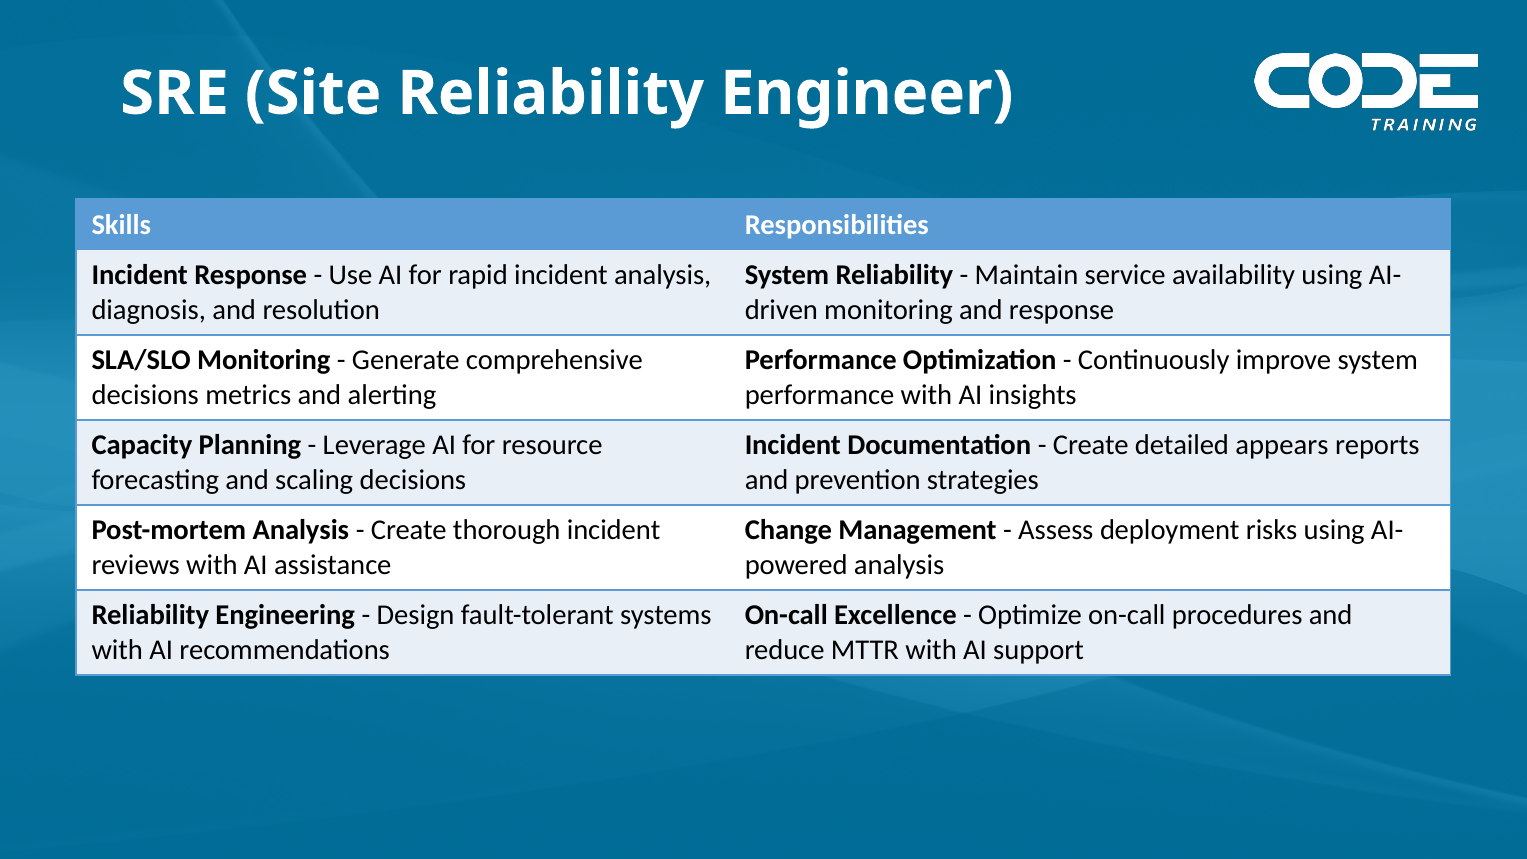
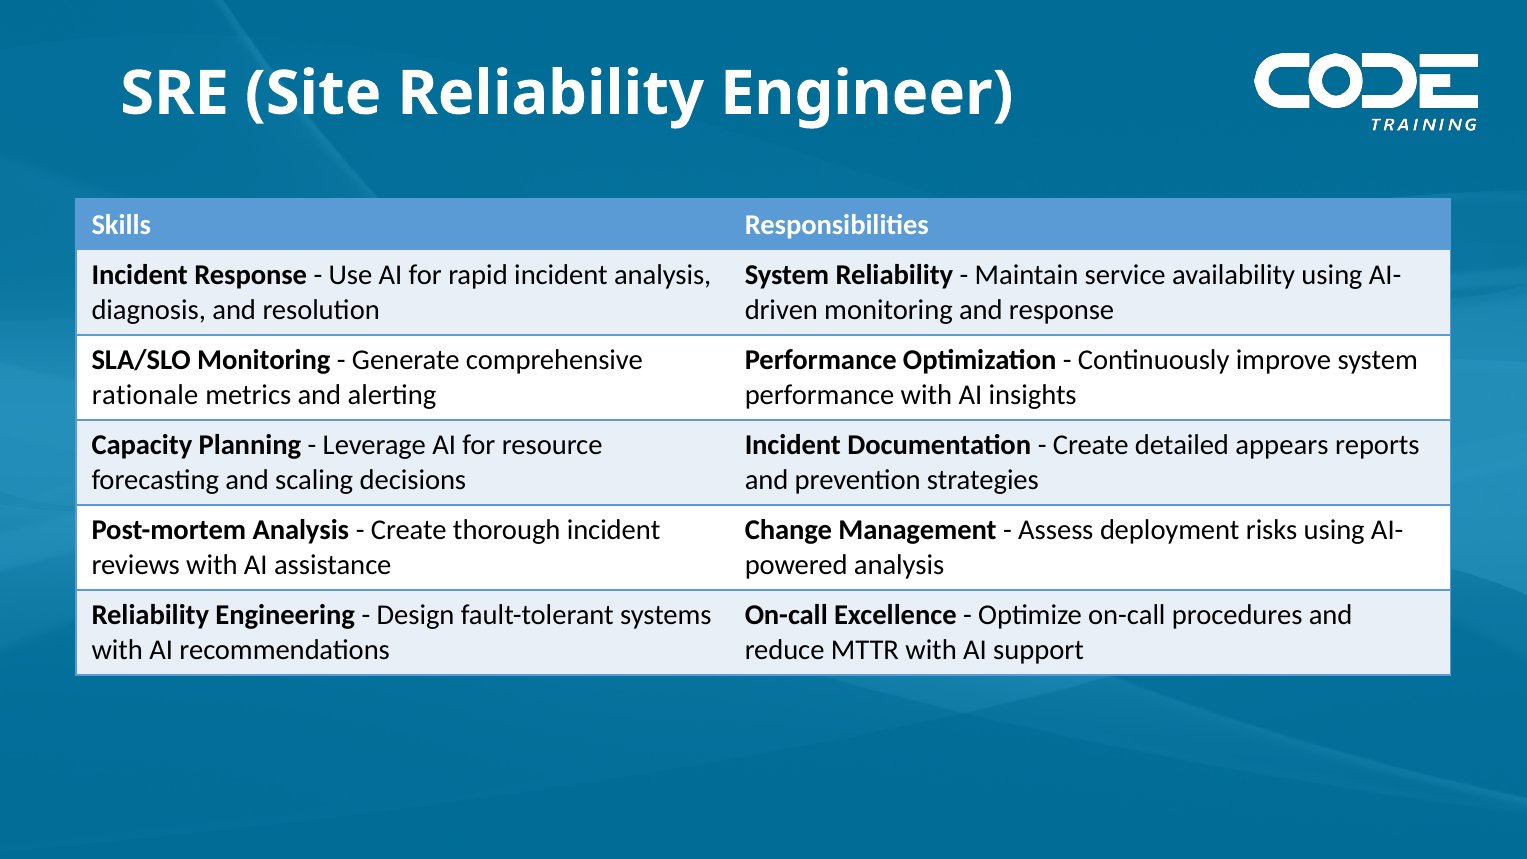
decisions at (145, 395): decisions -> rationale
